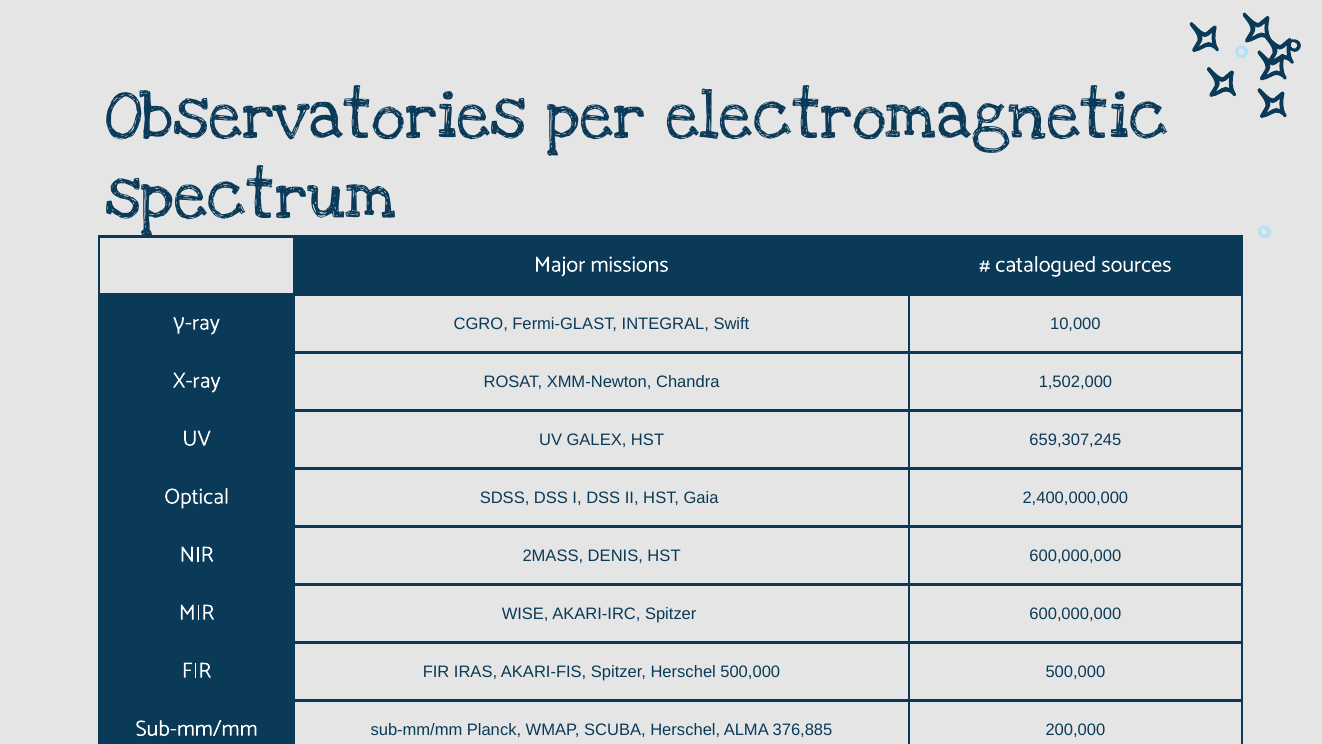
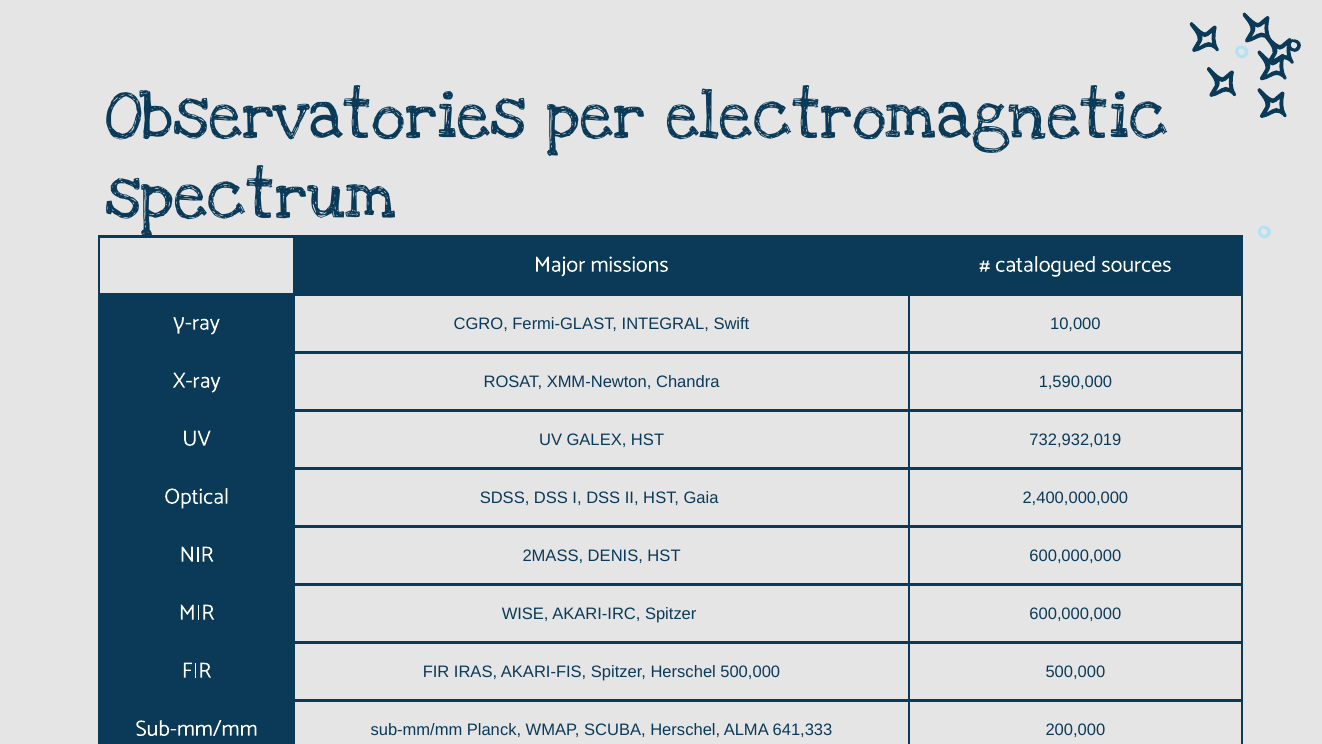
1,502,000: 1,502,000 -> 1,590,000
659,307,245: 659,307,245 -> 732,932,019
376,885: 376,885 -> 641,333
